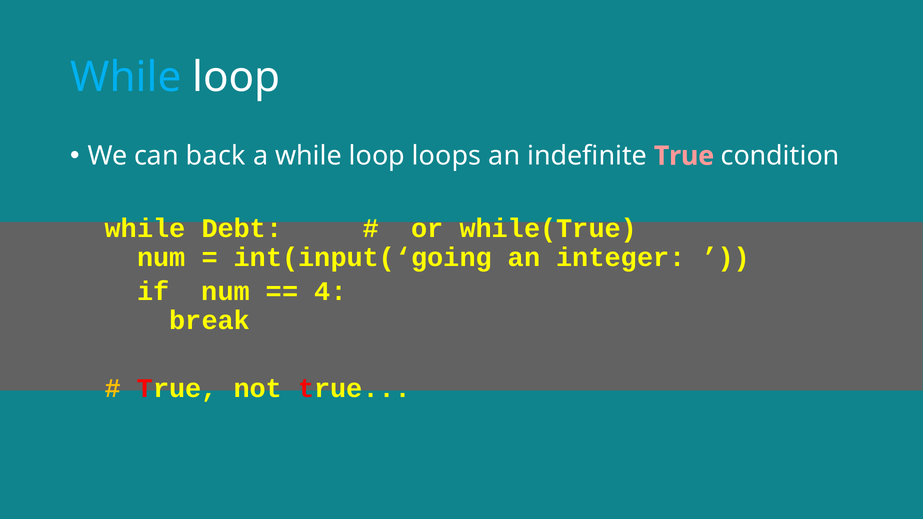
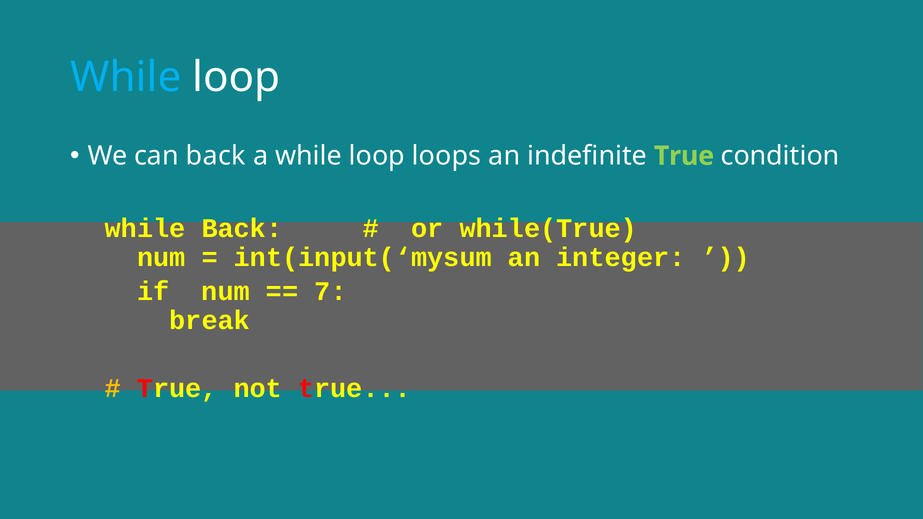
True at (684, 156) colour: pink -> light green
while Debt: Debt -> Back
int(input(‘going: int(input(‘going -> int(input(‘mysum
4: 4 -> 7
